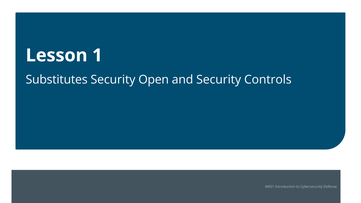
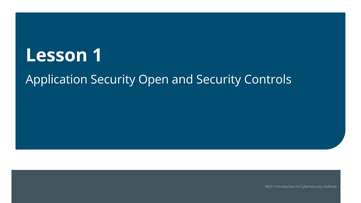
Substitutes: Substitutes -> Application
